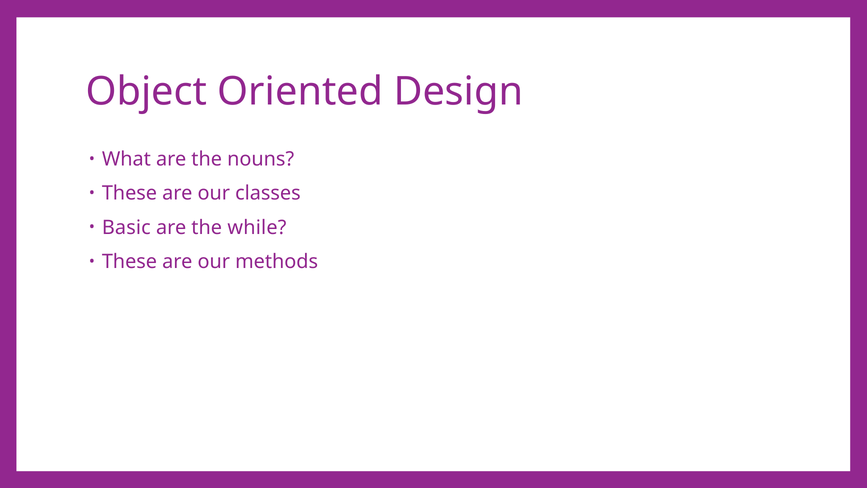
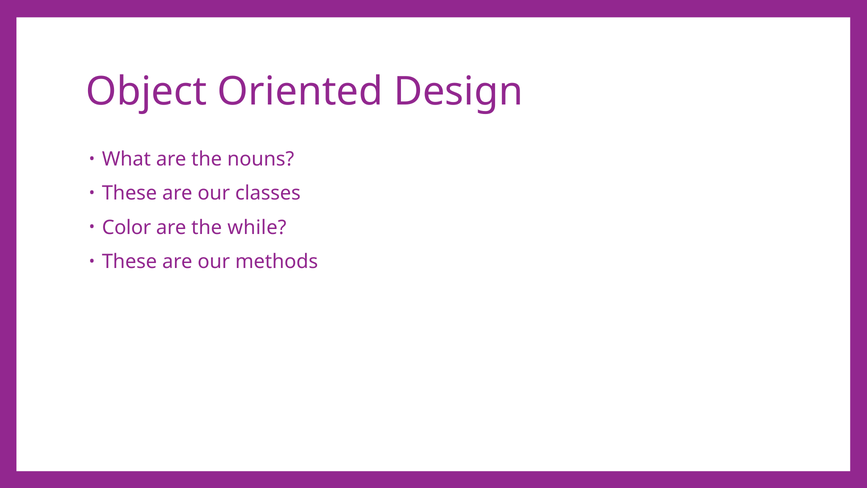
Basic: Basic -> Color
